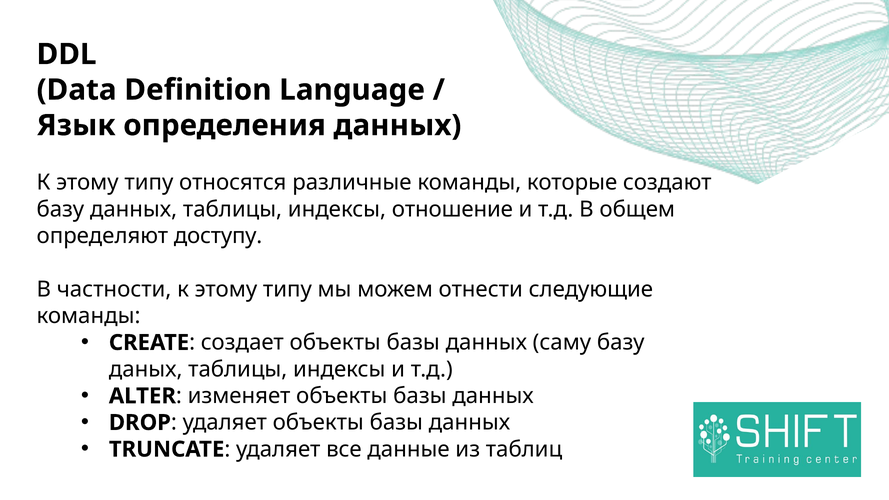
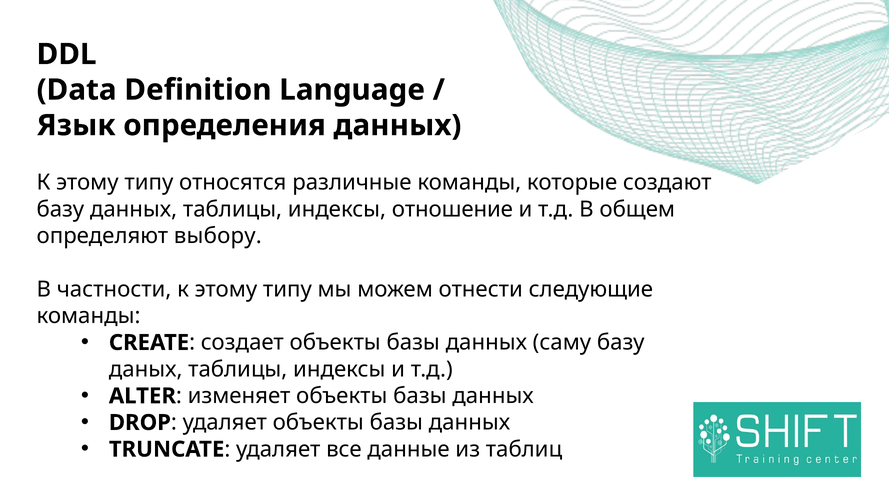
доступу: доступу -> выбору
